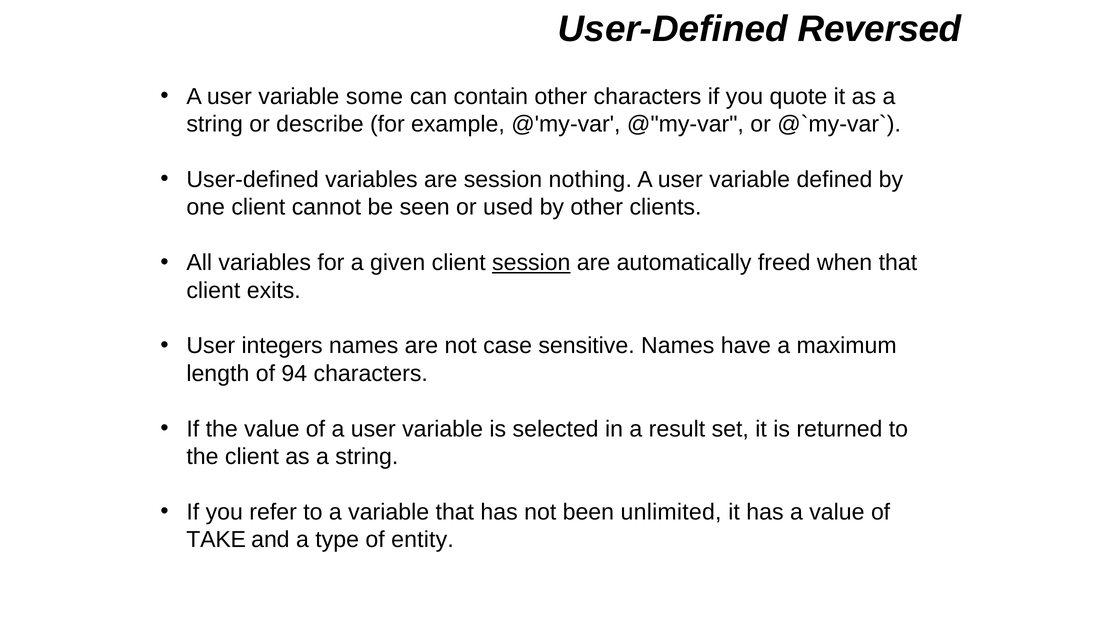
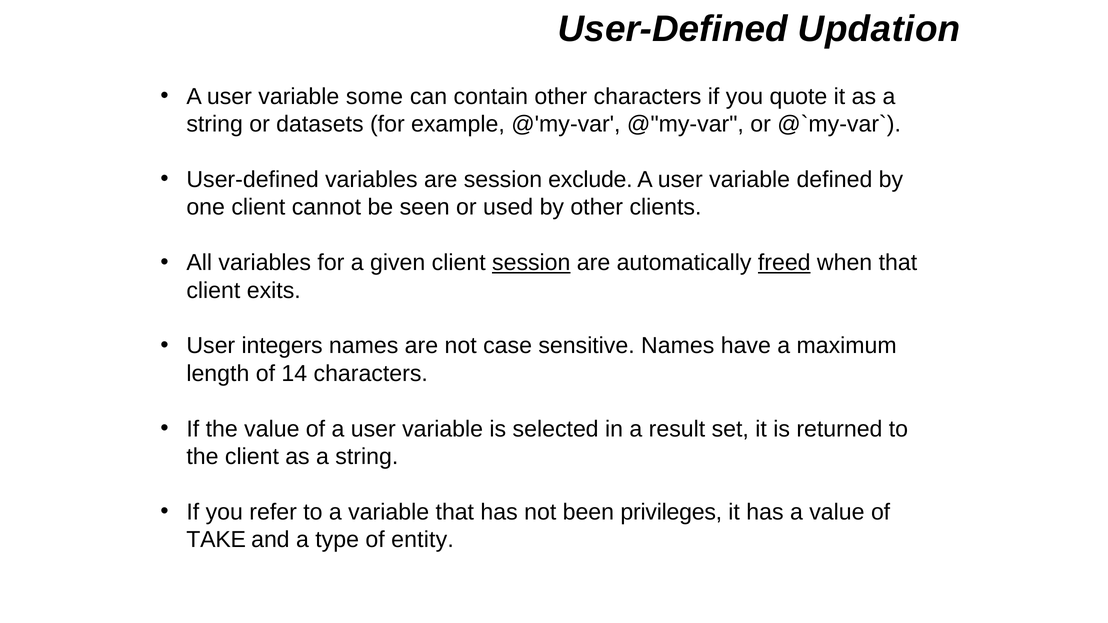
Reversed: Reversed -> Updation
describe: describe -> datasets
nothing: nothing -> exclude
freed underline: none -> present
94: 94 -> 14
unlimited: unlimited -> privileges
